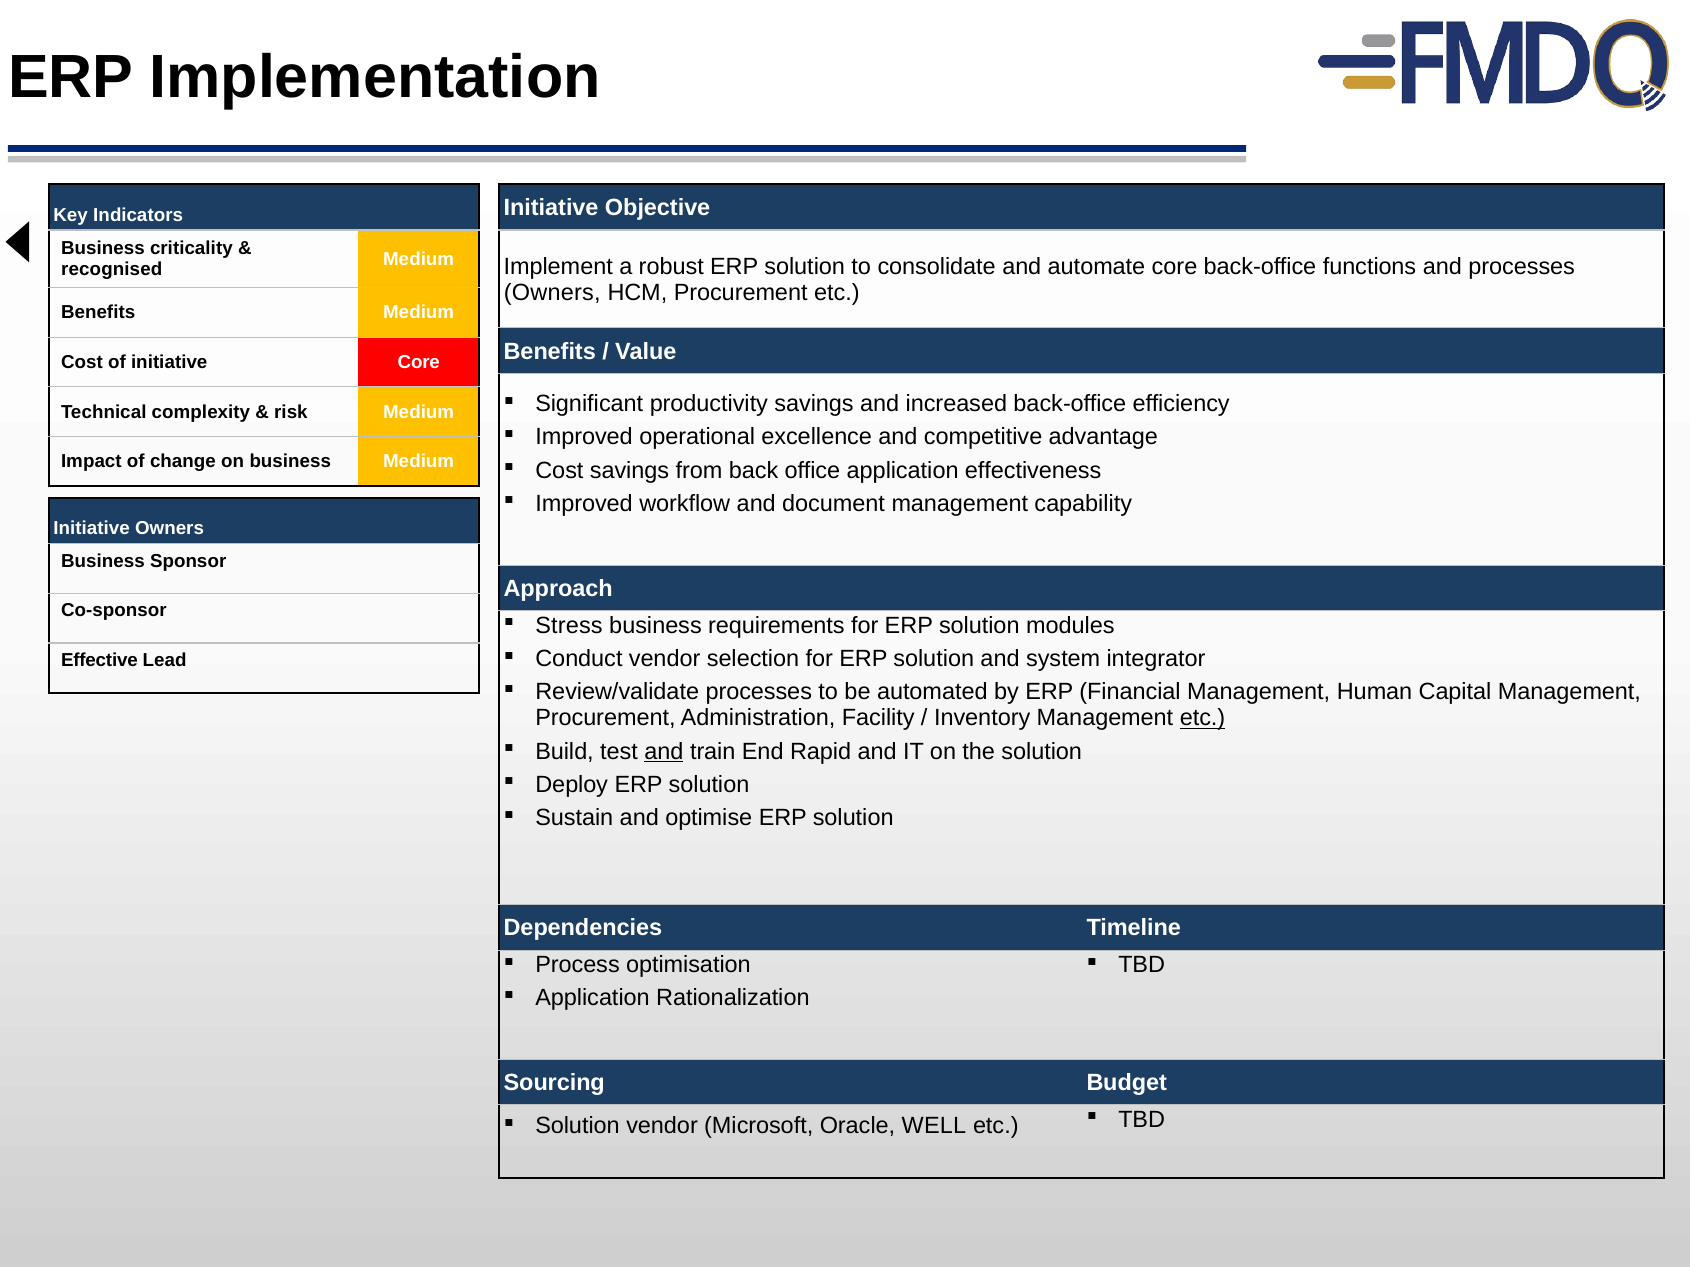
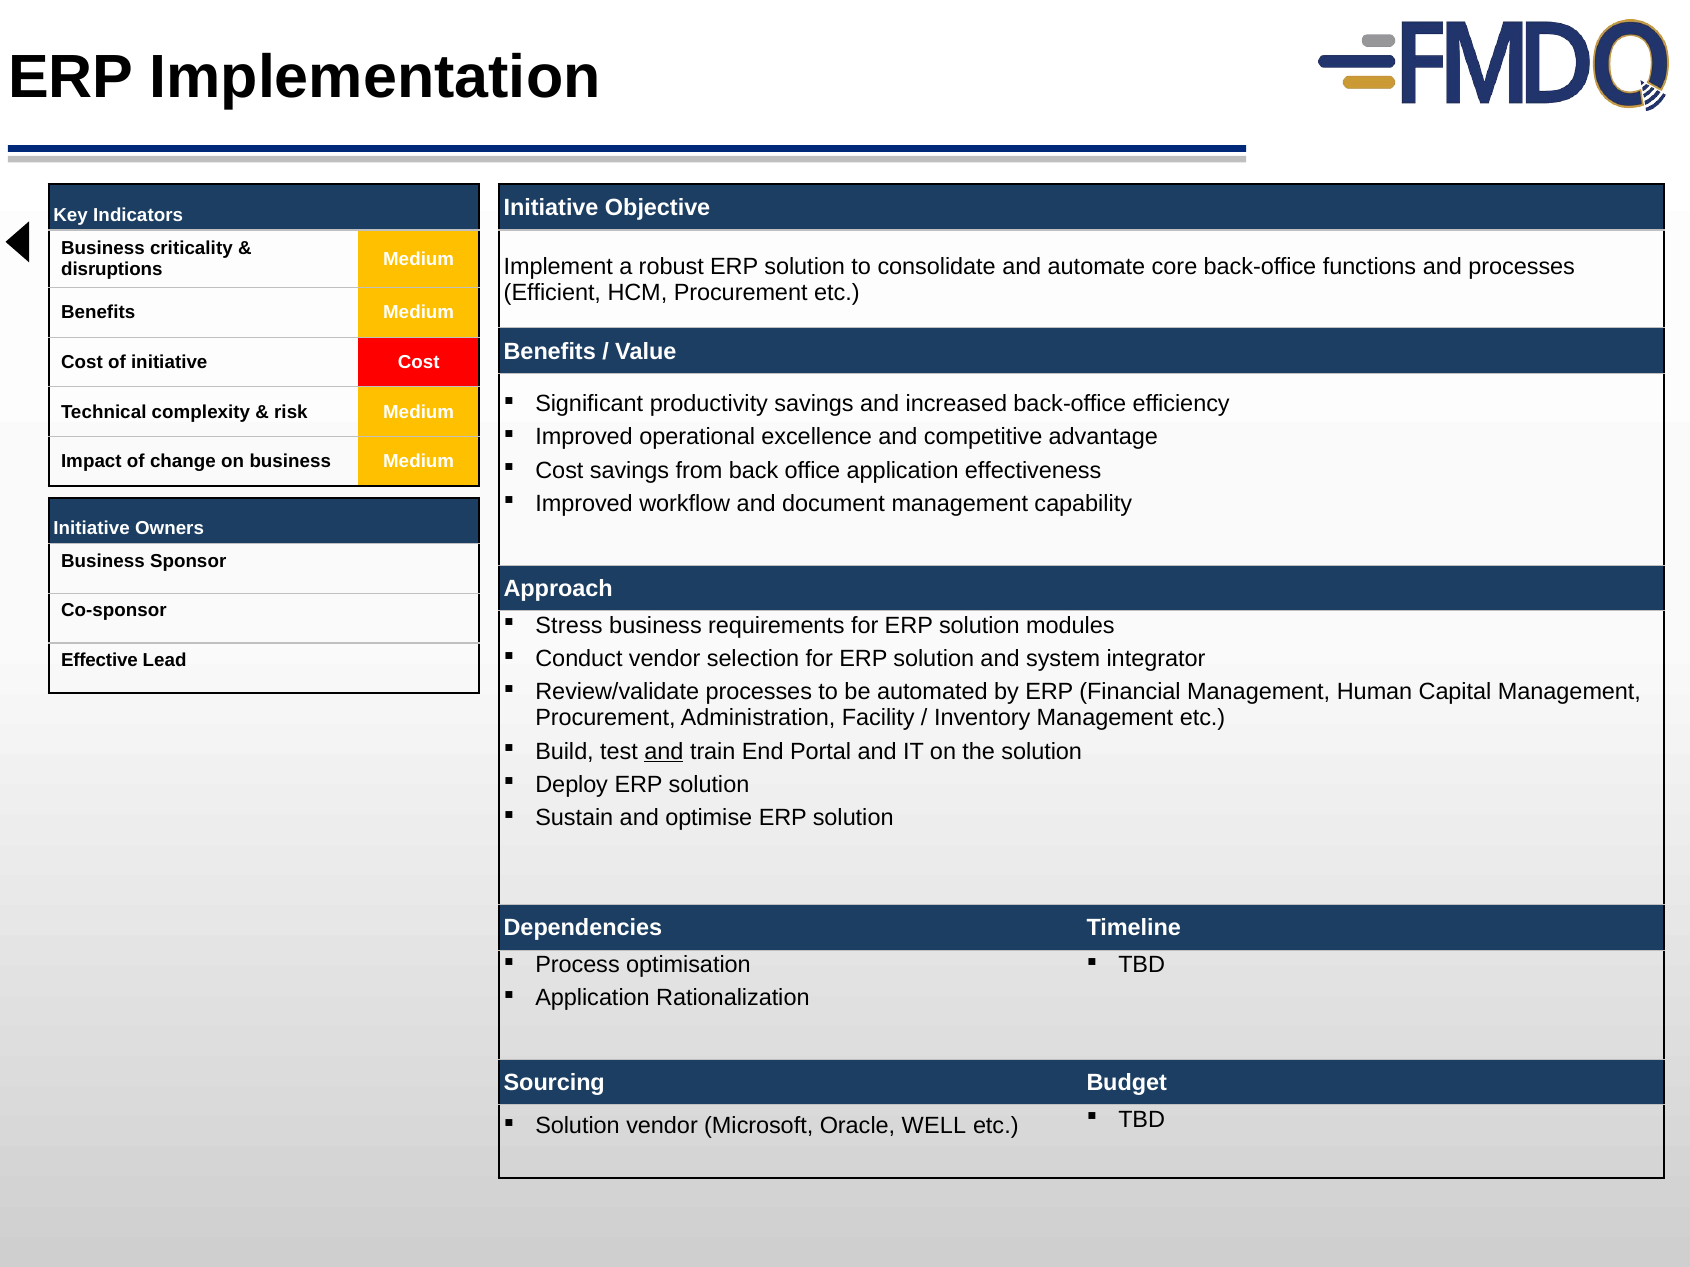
recognised: recognised -> disruptions
Owners at (552, 293): Owners -> Efficient
initiative Core: Core -> Cost
etc at (1203, 718) underline: present -> none
Rapid: Rapid -> Portal
